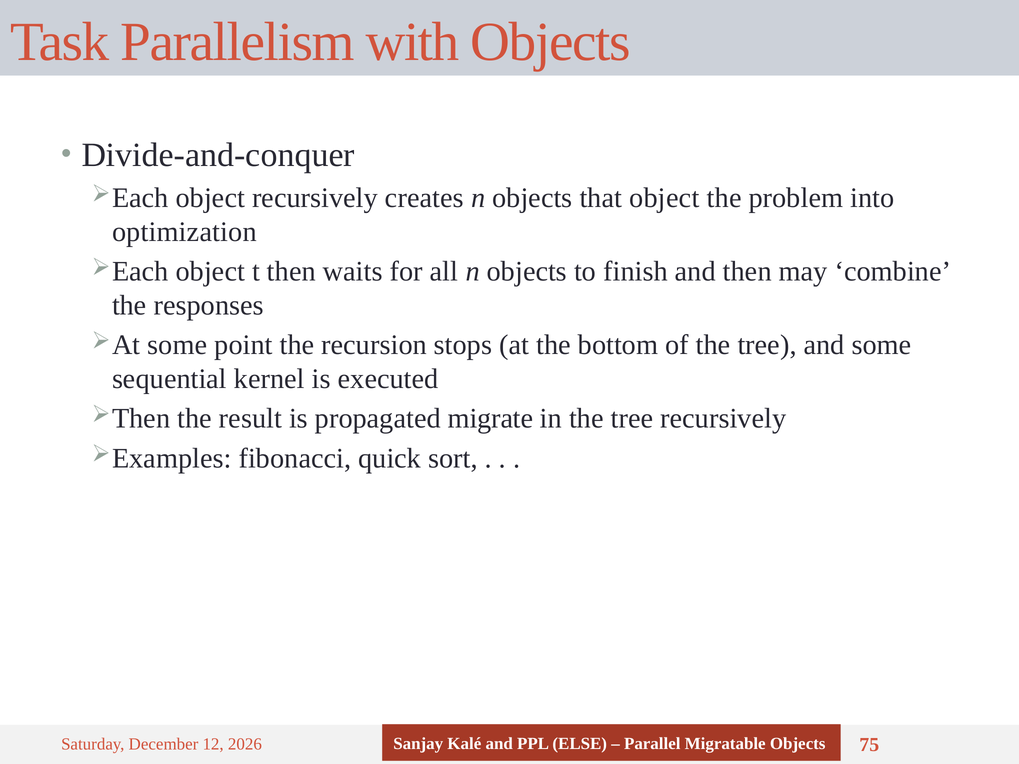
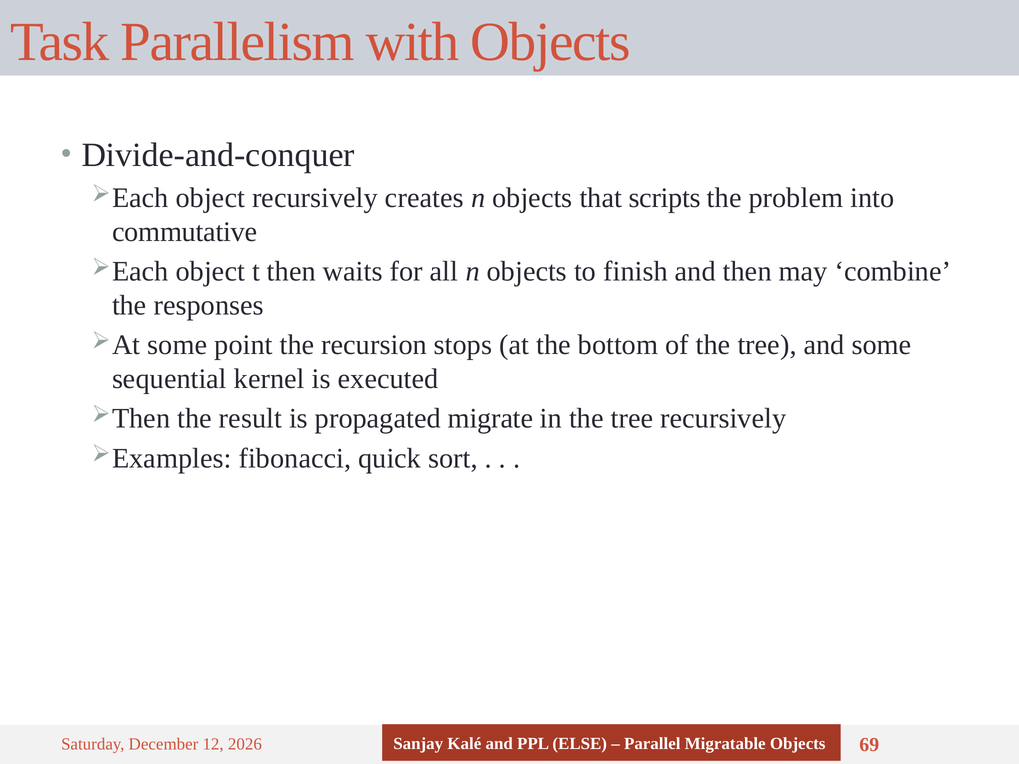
that object: object -> scripts
optimization: optimization -> commutative
75: 75 -> 69
